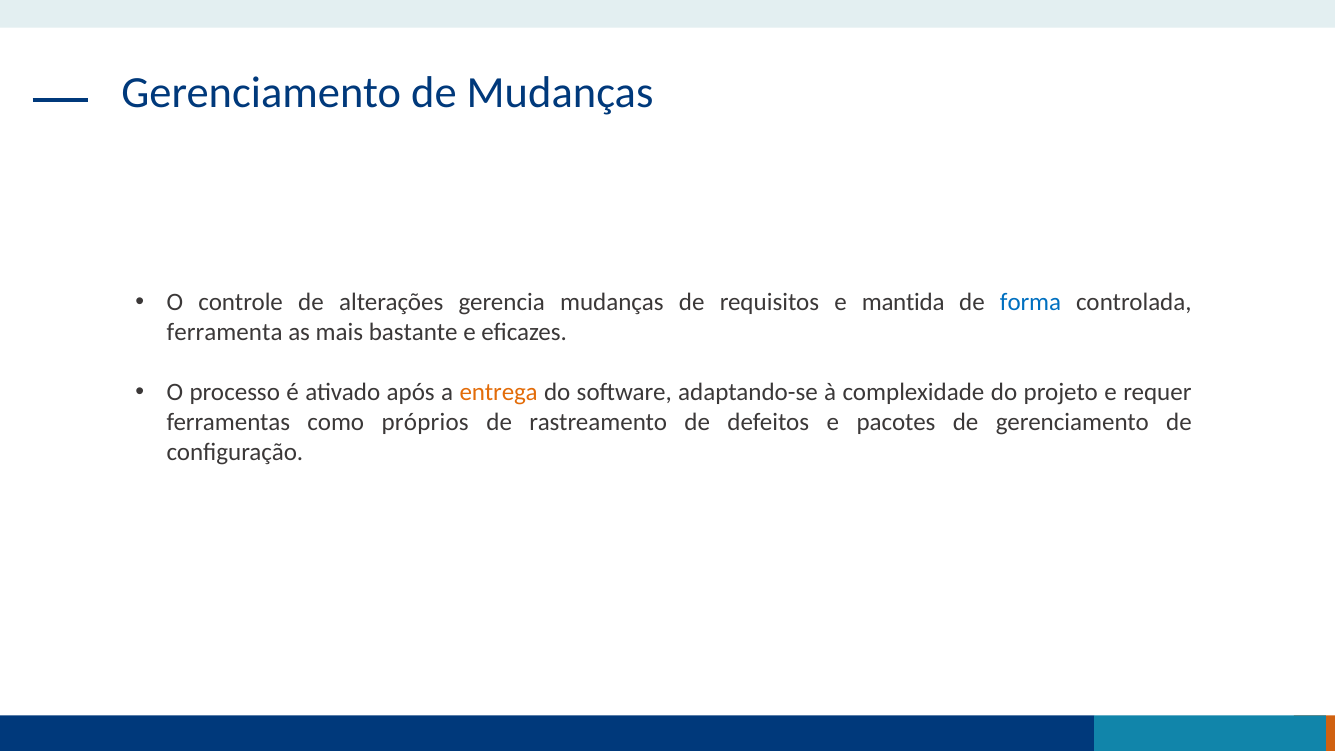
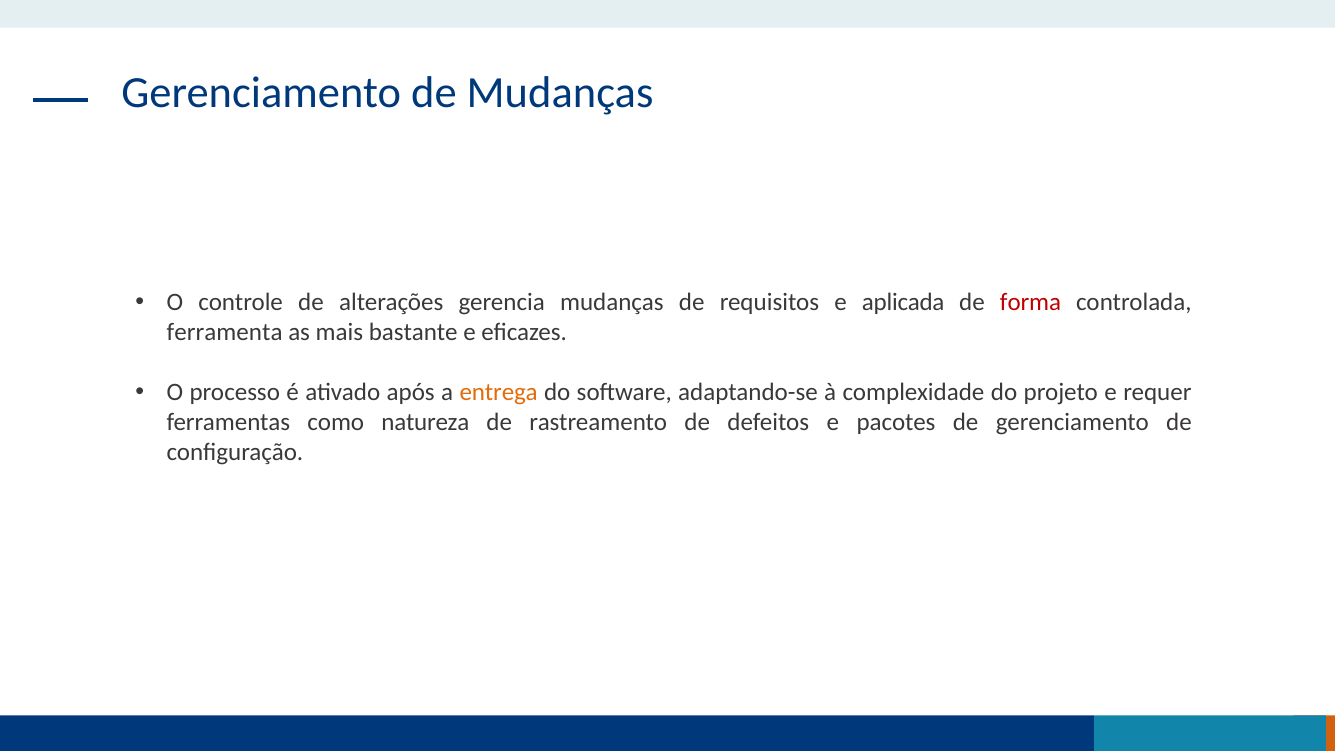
mantida: mantida -> aplicada
forma colour: blue -> red
próprios: próprios -> natureza
